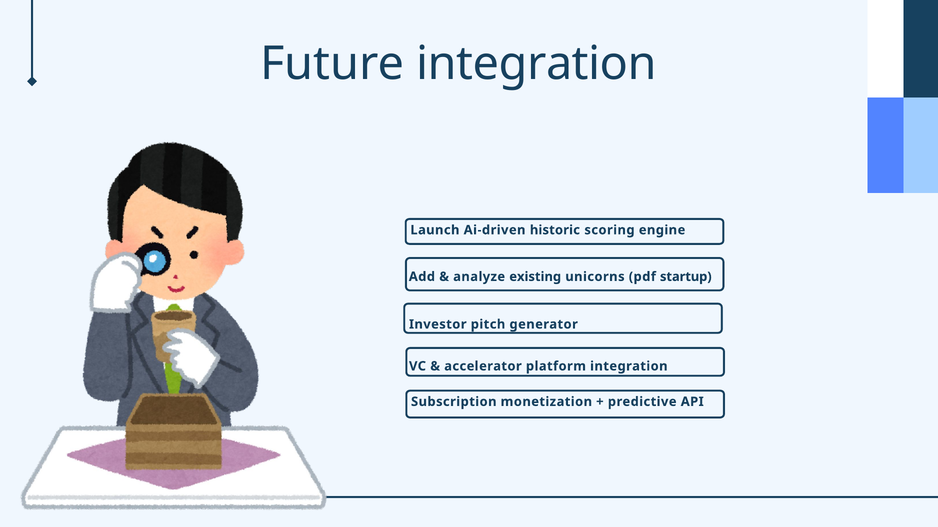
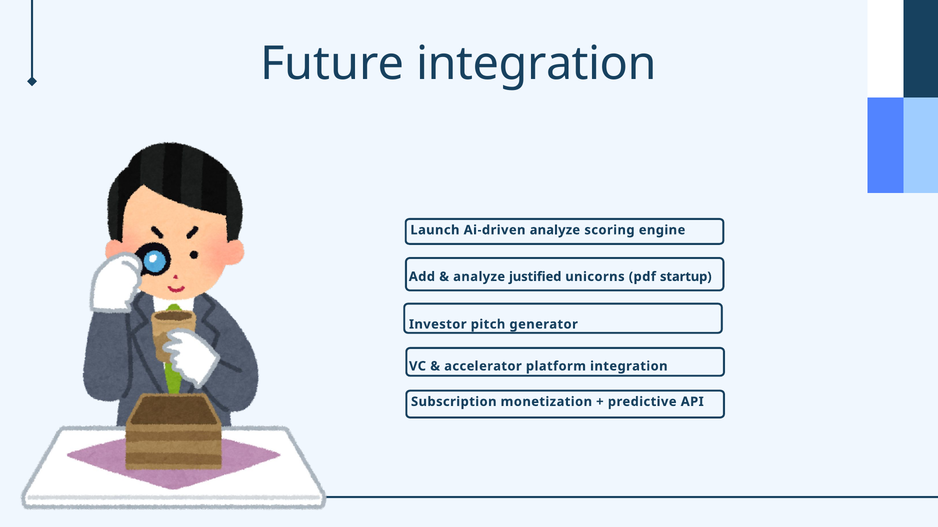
Ai-driven historic: historic -> analyze
existing: existing -> justified
